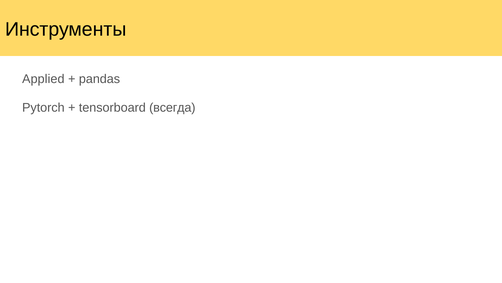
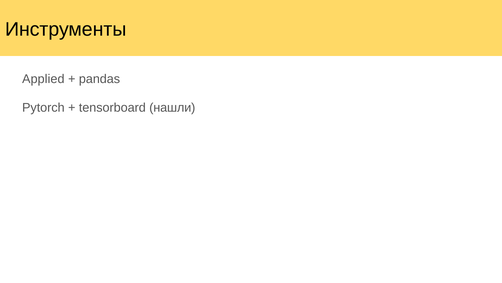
всегда: всегда -> нашли
